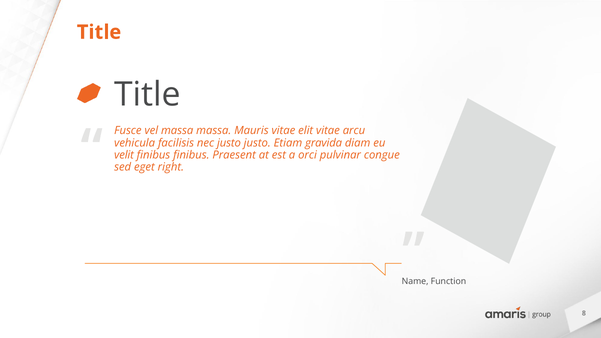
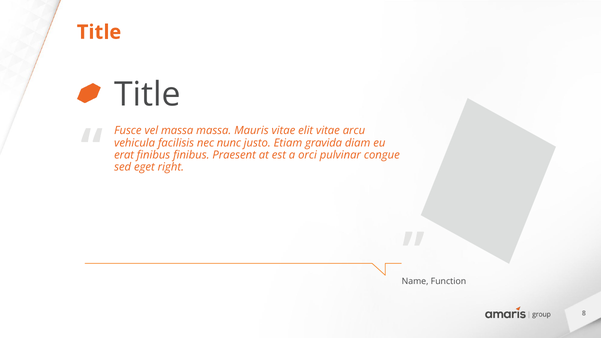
nec justo: justo -> nunc
velit: velit -> erat
